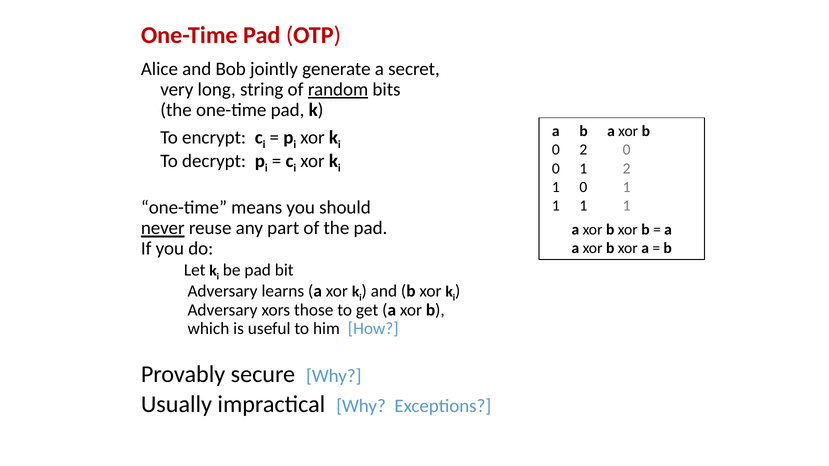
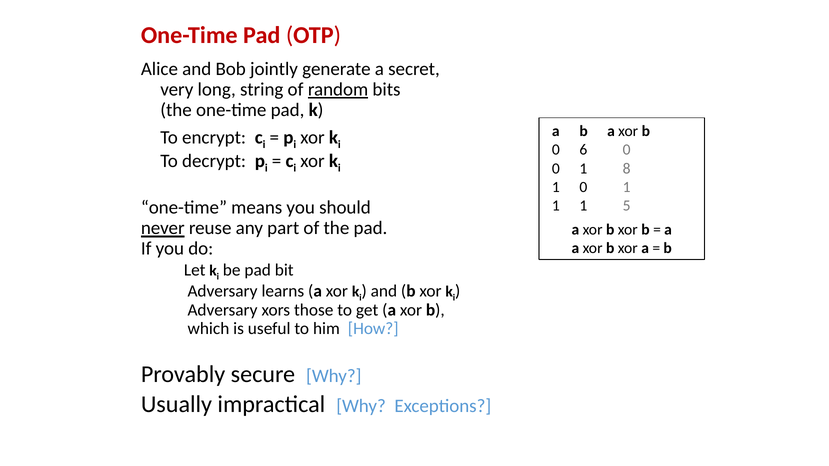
0 2: 2 -> 6
1 2: 2 -> 8
1 at (627, 206): 1 -> 5
